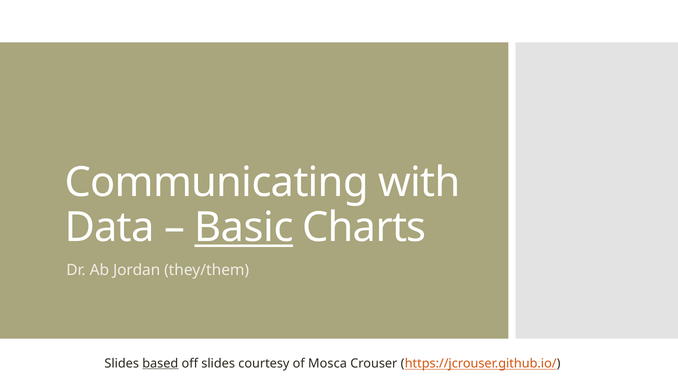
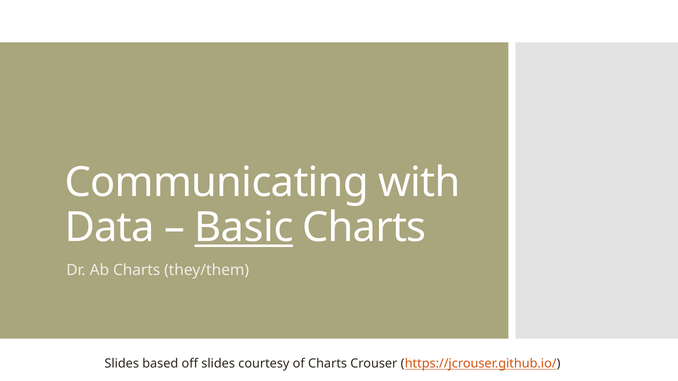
Ab Jordan: Jordan -> Charts
based underline: present -> none
of Mosca: Mosca -> Charts
